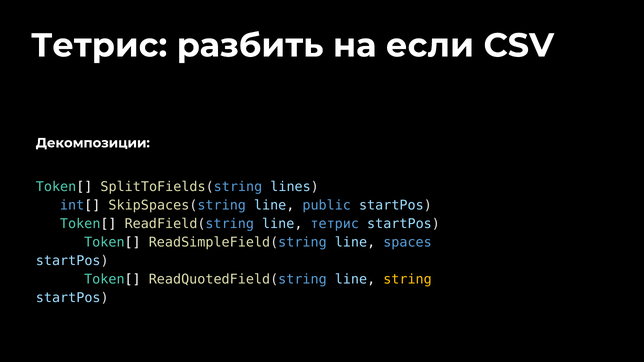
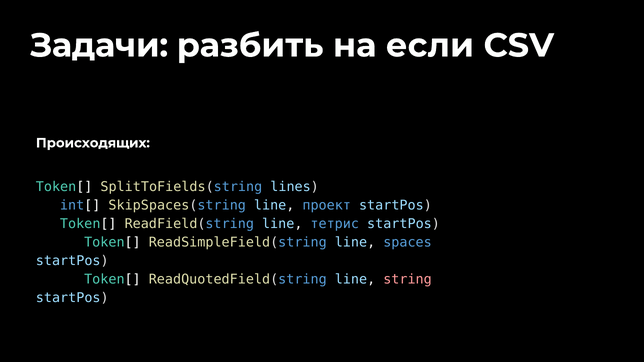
Тетрис at (99, 46): Тетрис -> Задачи
Декомпозиции: Декомпозиции -> Происходящих
public: public -> проект
string colour: yellow -> pink
